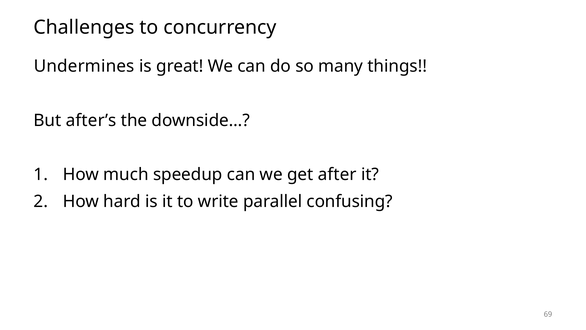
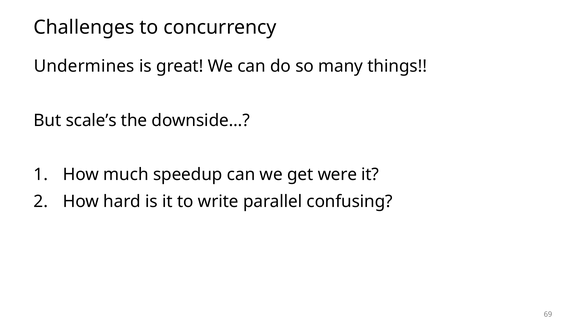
after’s: after’s -> scale’s
after: after -> were
